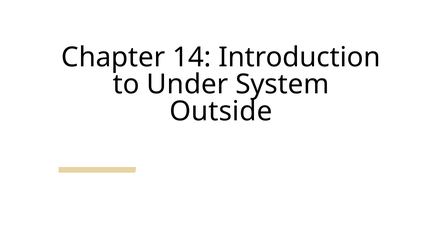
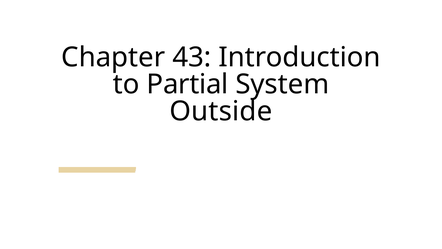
14: 14 -> 43
Under: Under -> Partial
